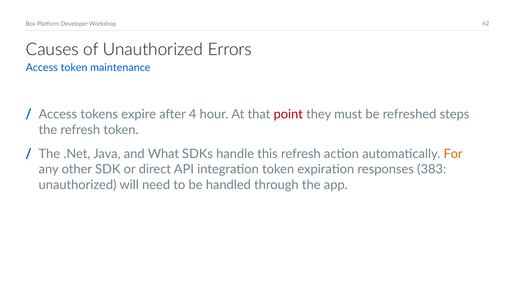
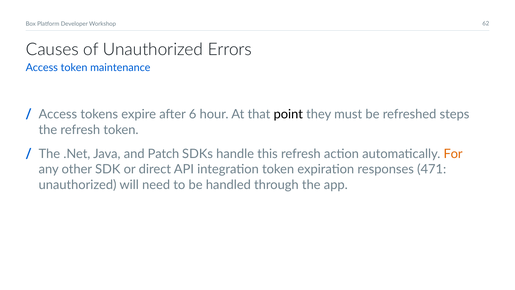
4: 4 -> 6
point colour: red -> black
What: What -> Patch
383: 383 -> 471
